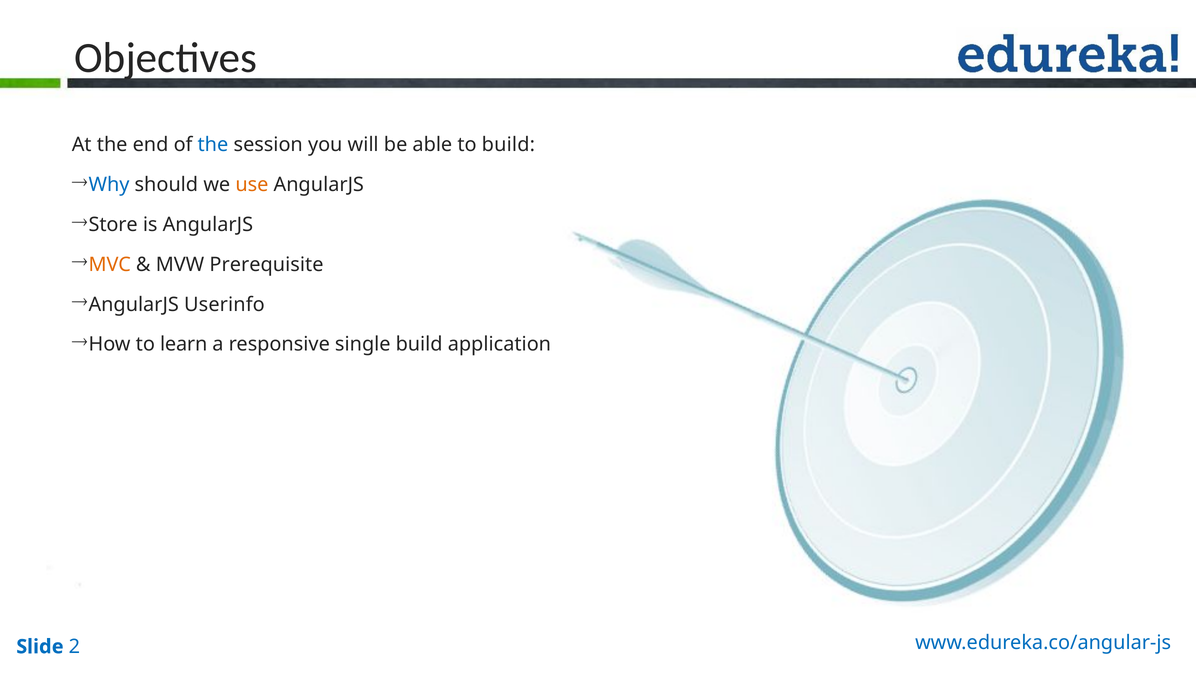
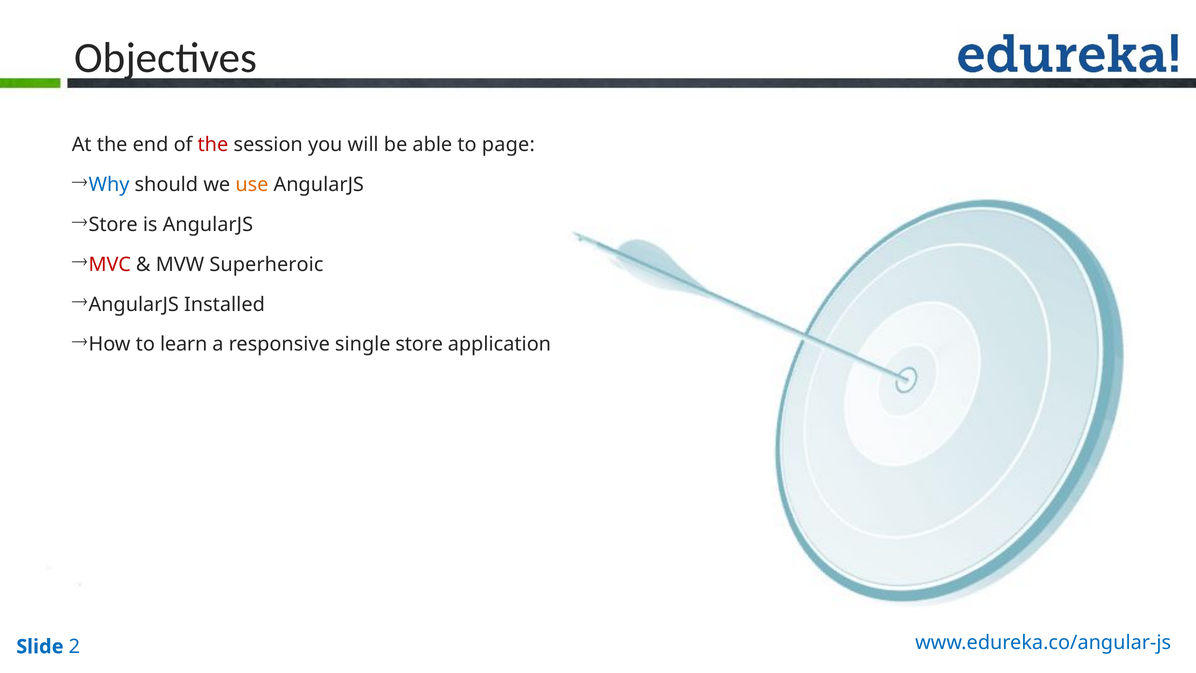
the at (213, 145) colour: blue -> red
to build: build -> page
MVC colour: orange -> red
Prerequisite: Prerequisite -> Superheroic
Userinfo: Userinfo -> Installed
single build: build -> store
